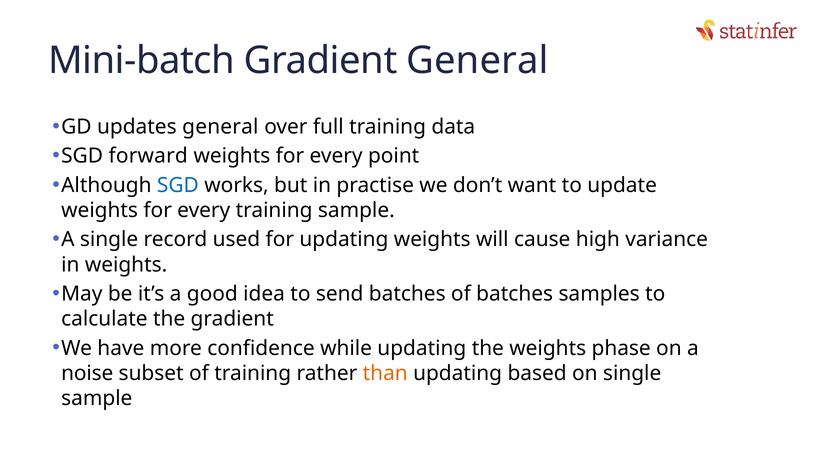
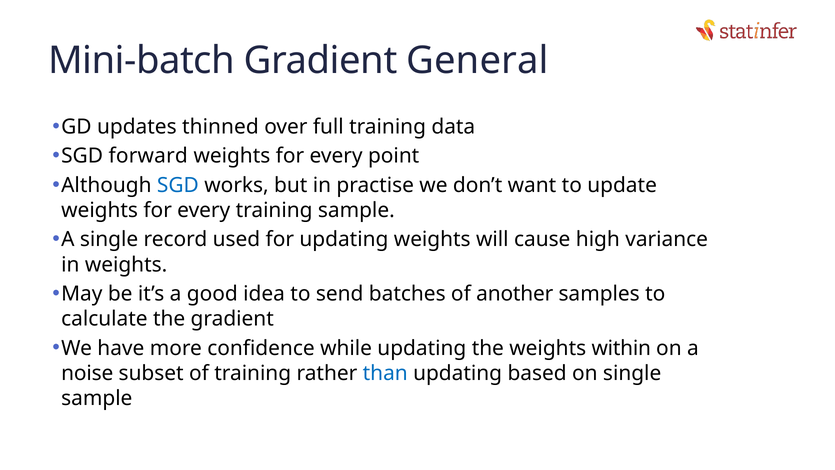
updates general: general -> thinned
of batches: batches -> another
phase: phase -> within
than colour: orange -> blue
